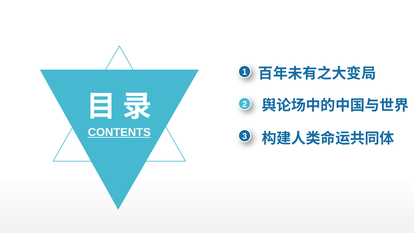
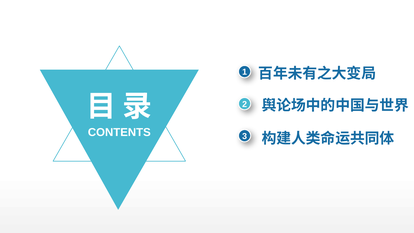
CONTENTS underline: present -> none
